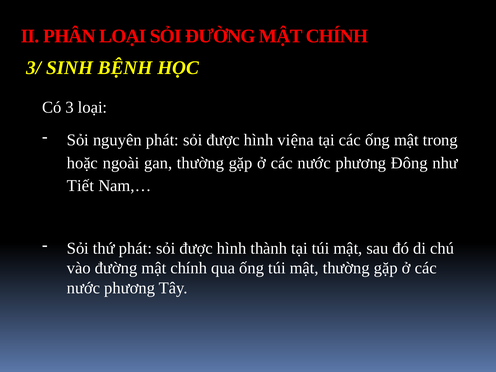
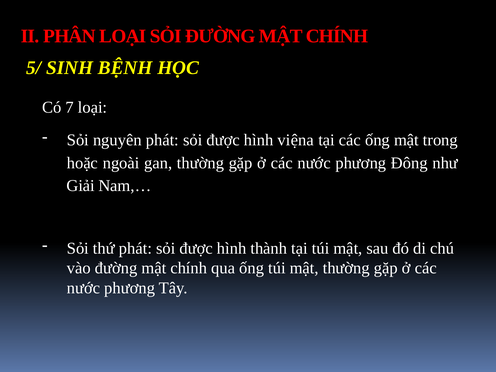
3/: 3/ -> 5/
3: 3 -> 7
Tiết: Tiết -> Giải
